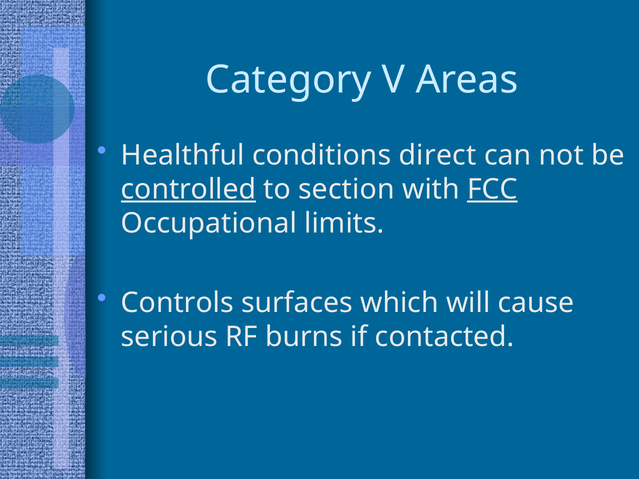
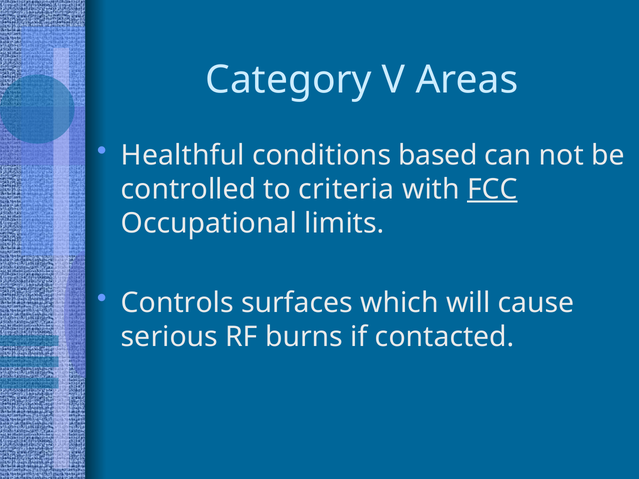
direct: direct -> based
controlled underline: present -> none
section: section -> criteria
